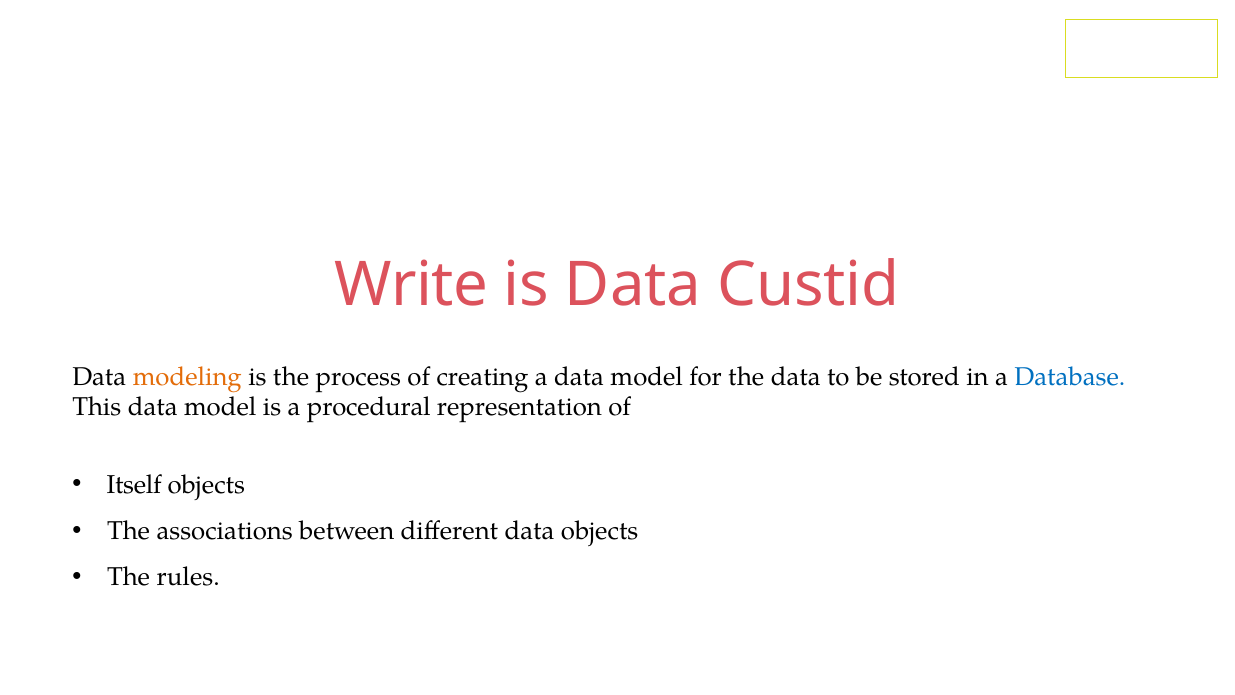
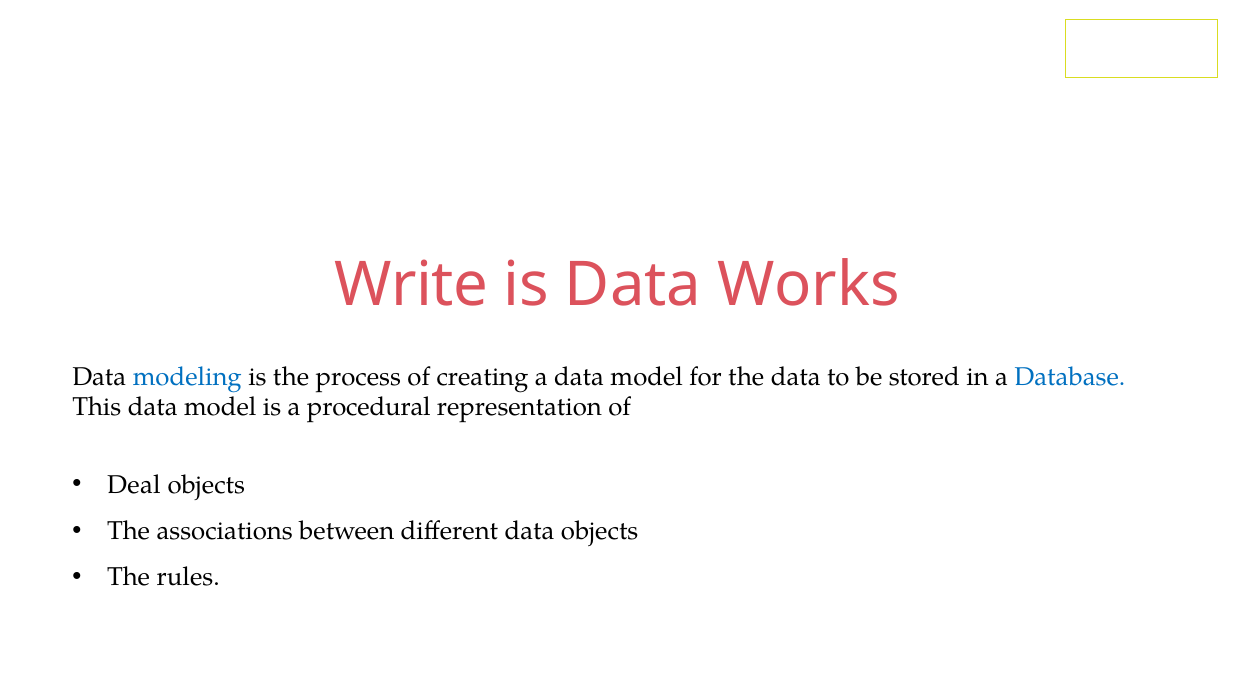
Custid: Custid -> Works
modeling colour: orange -> blue
Itself: Itself -> Deal
